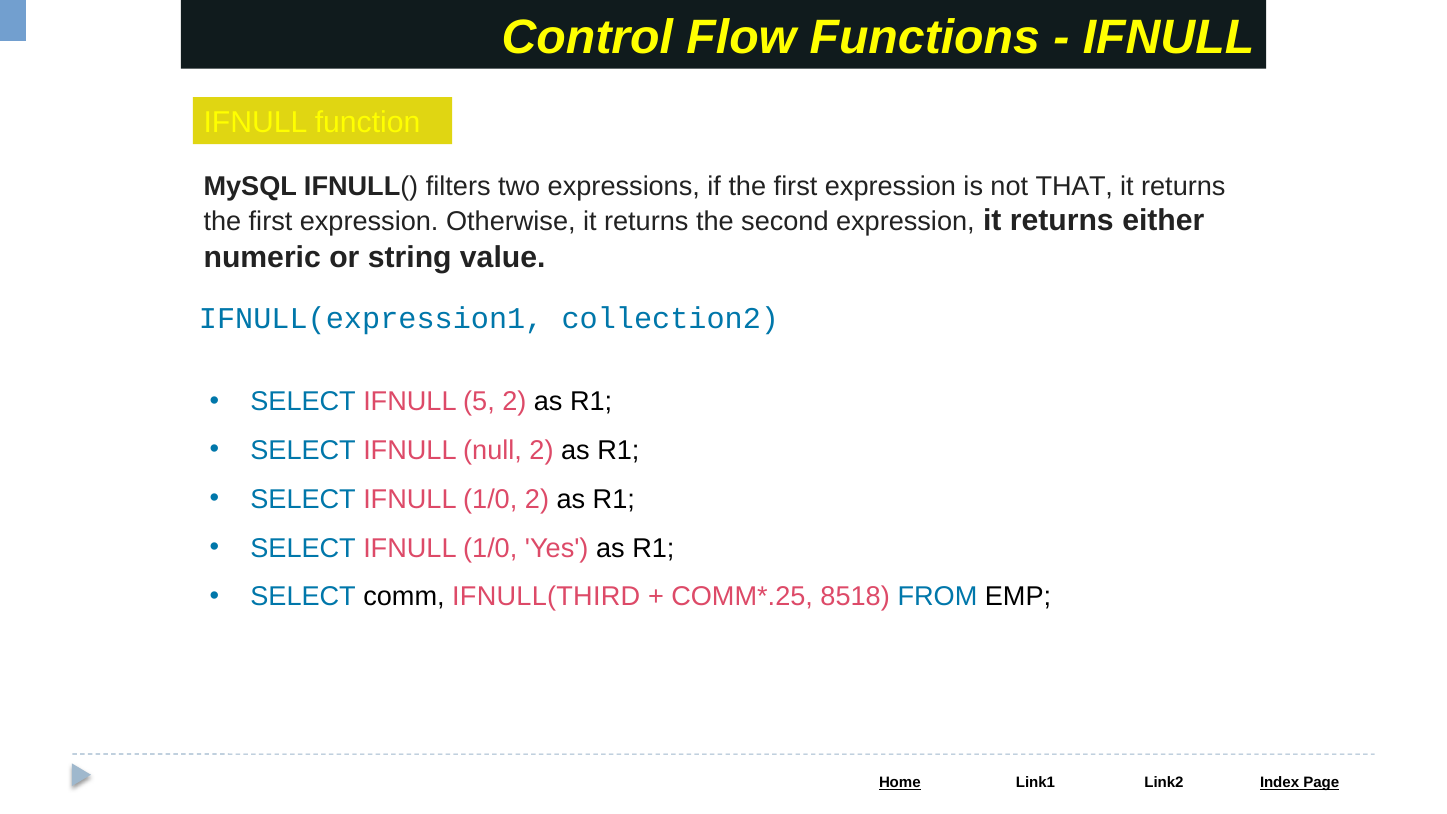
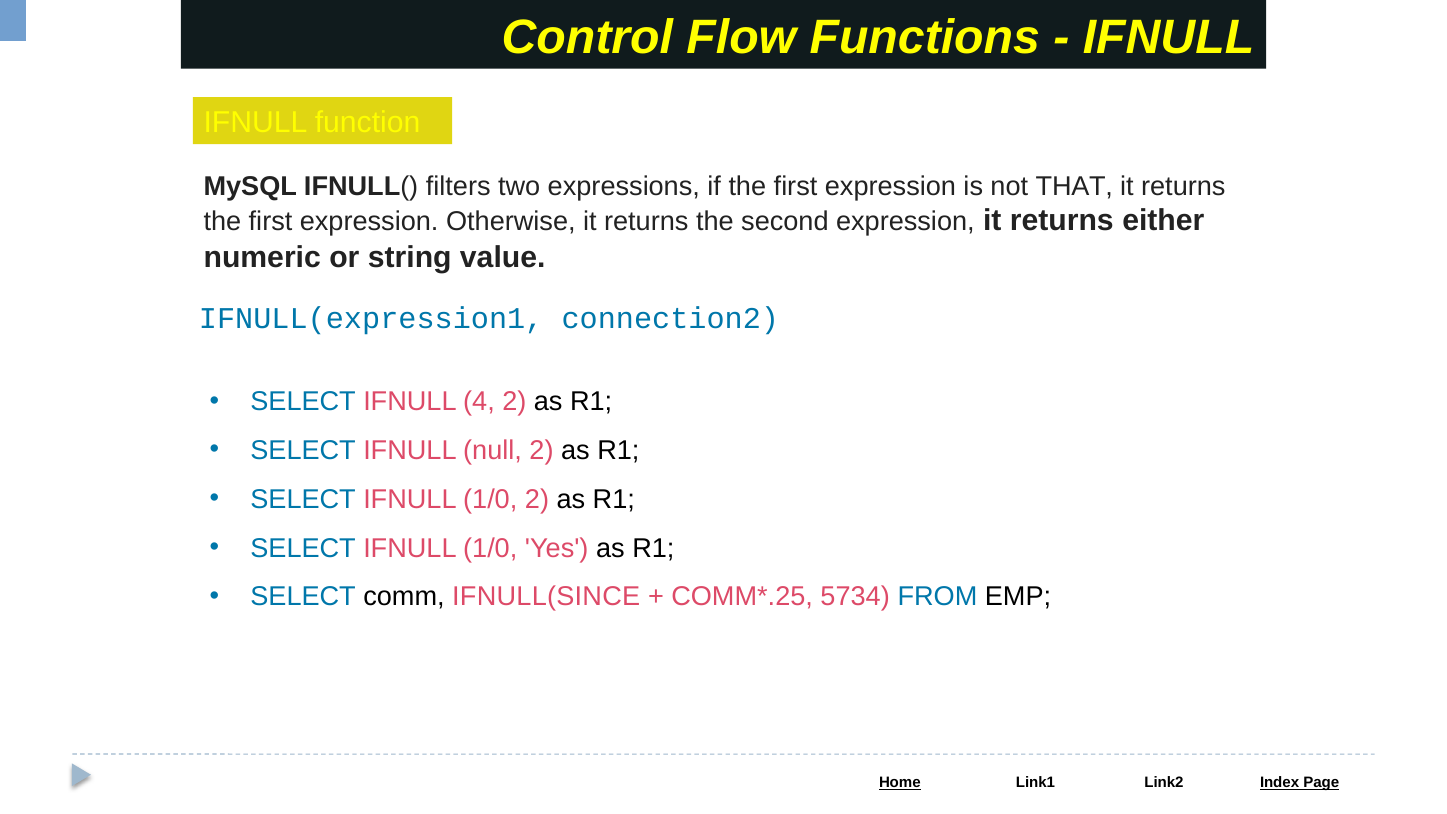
collection2: collection2 -> connection2
5: 5 -> 4
IFNULL(THIRD: IFNULL(THIRD -> IFNULL(SINCE
8518: 8518 -> 5734
